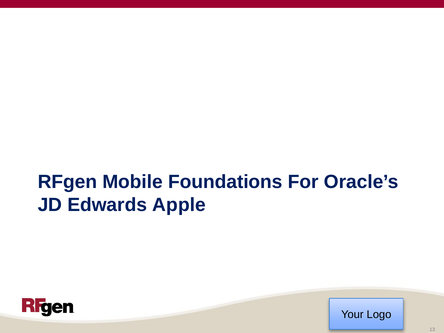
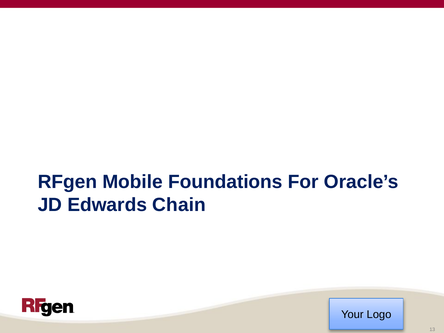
Apple: Apple -> Chain
